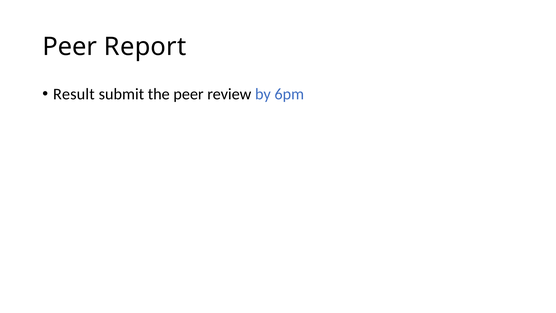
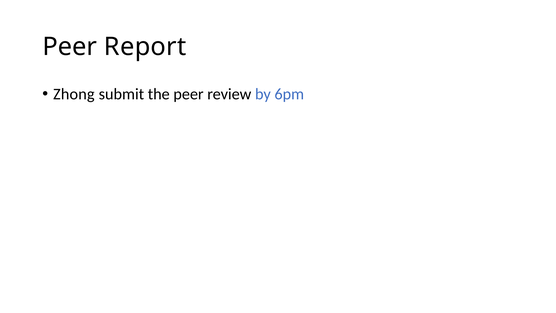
Result: Result -> Zhong
